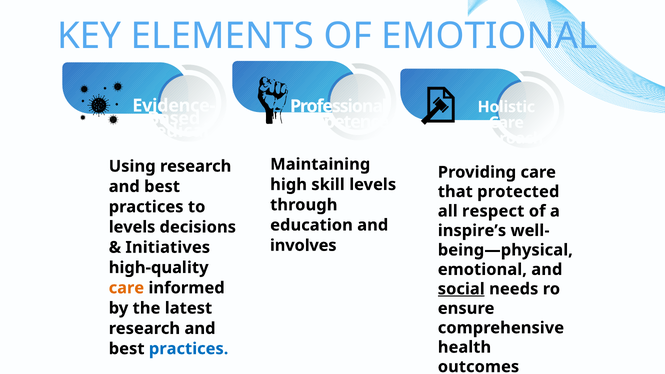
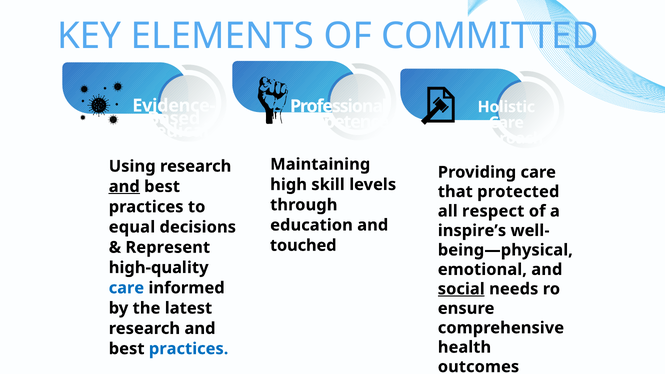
OF EMOTIONAL: EMOTIONAL -> COMMITTED
and at (124, 187) underline: none -> present
levels at (132, 227): levels -> equal
involves: involves -> touched
Initiatives: Initiatives -> Represent
care at (126, 288) colour: orange -> blue
